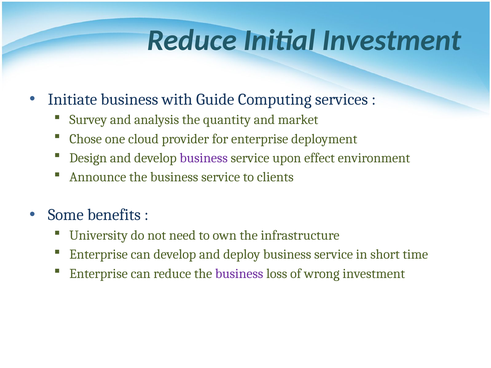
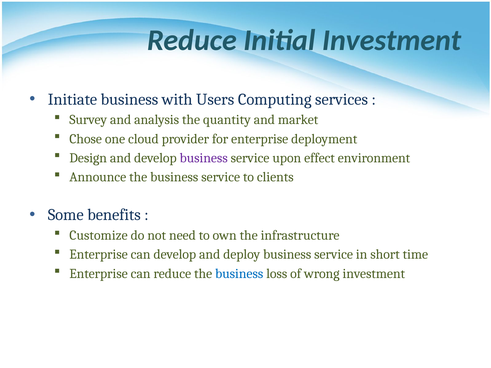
Guide: Guide -> Users
University: University -> Customize
business at (239, 274) colour: purple -> blue
